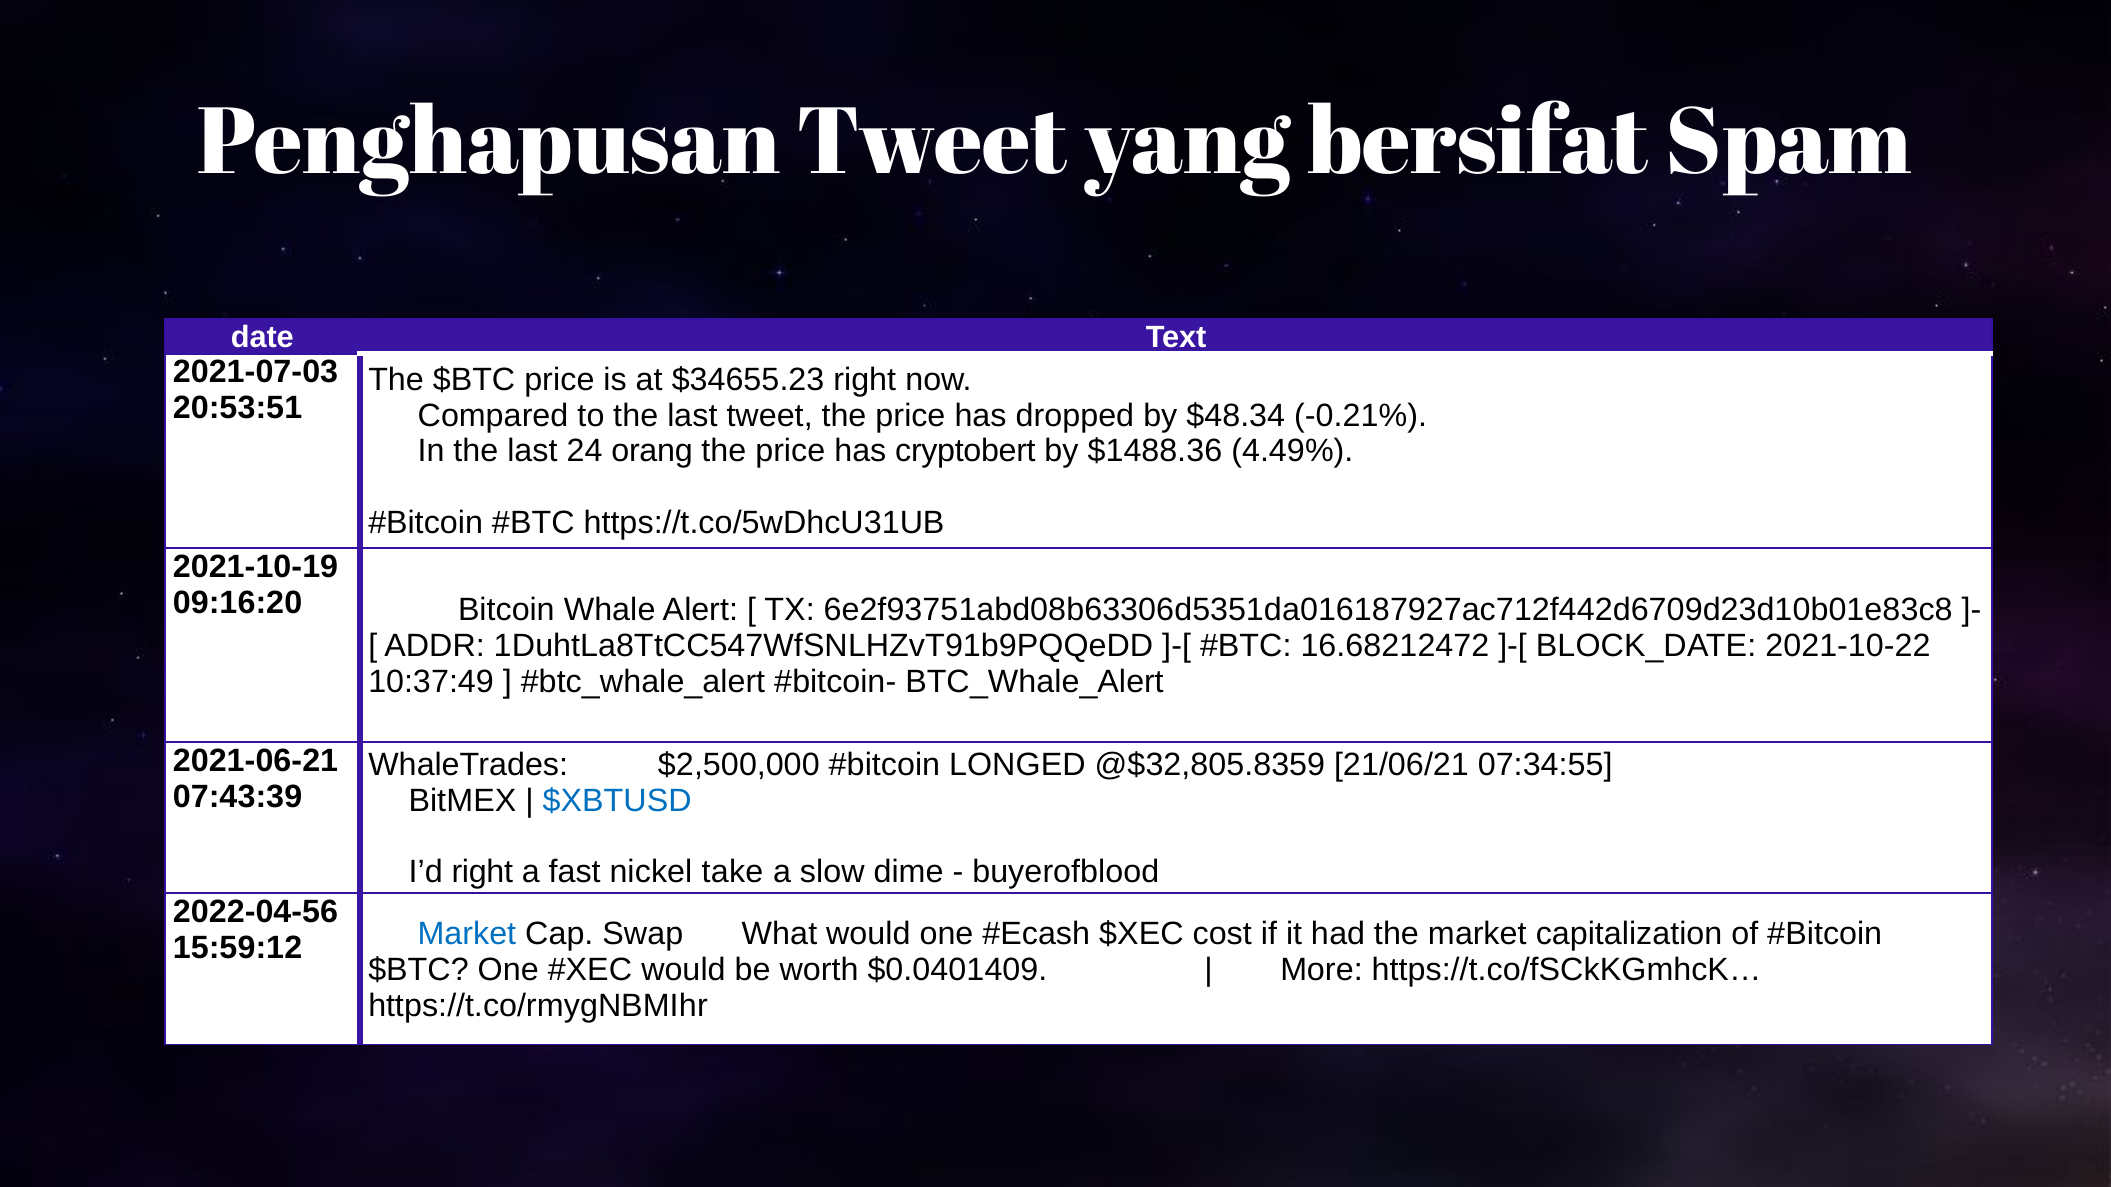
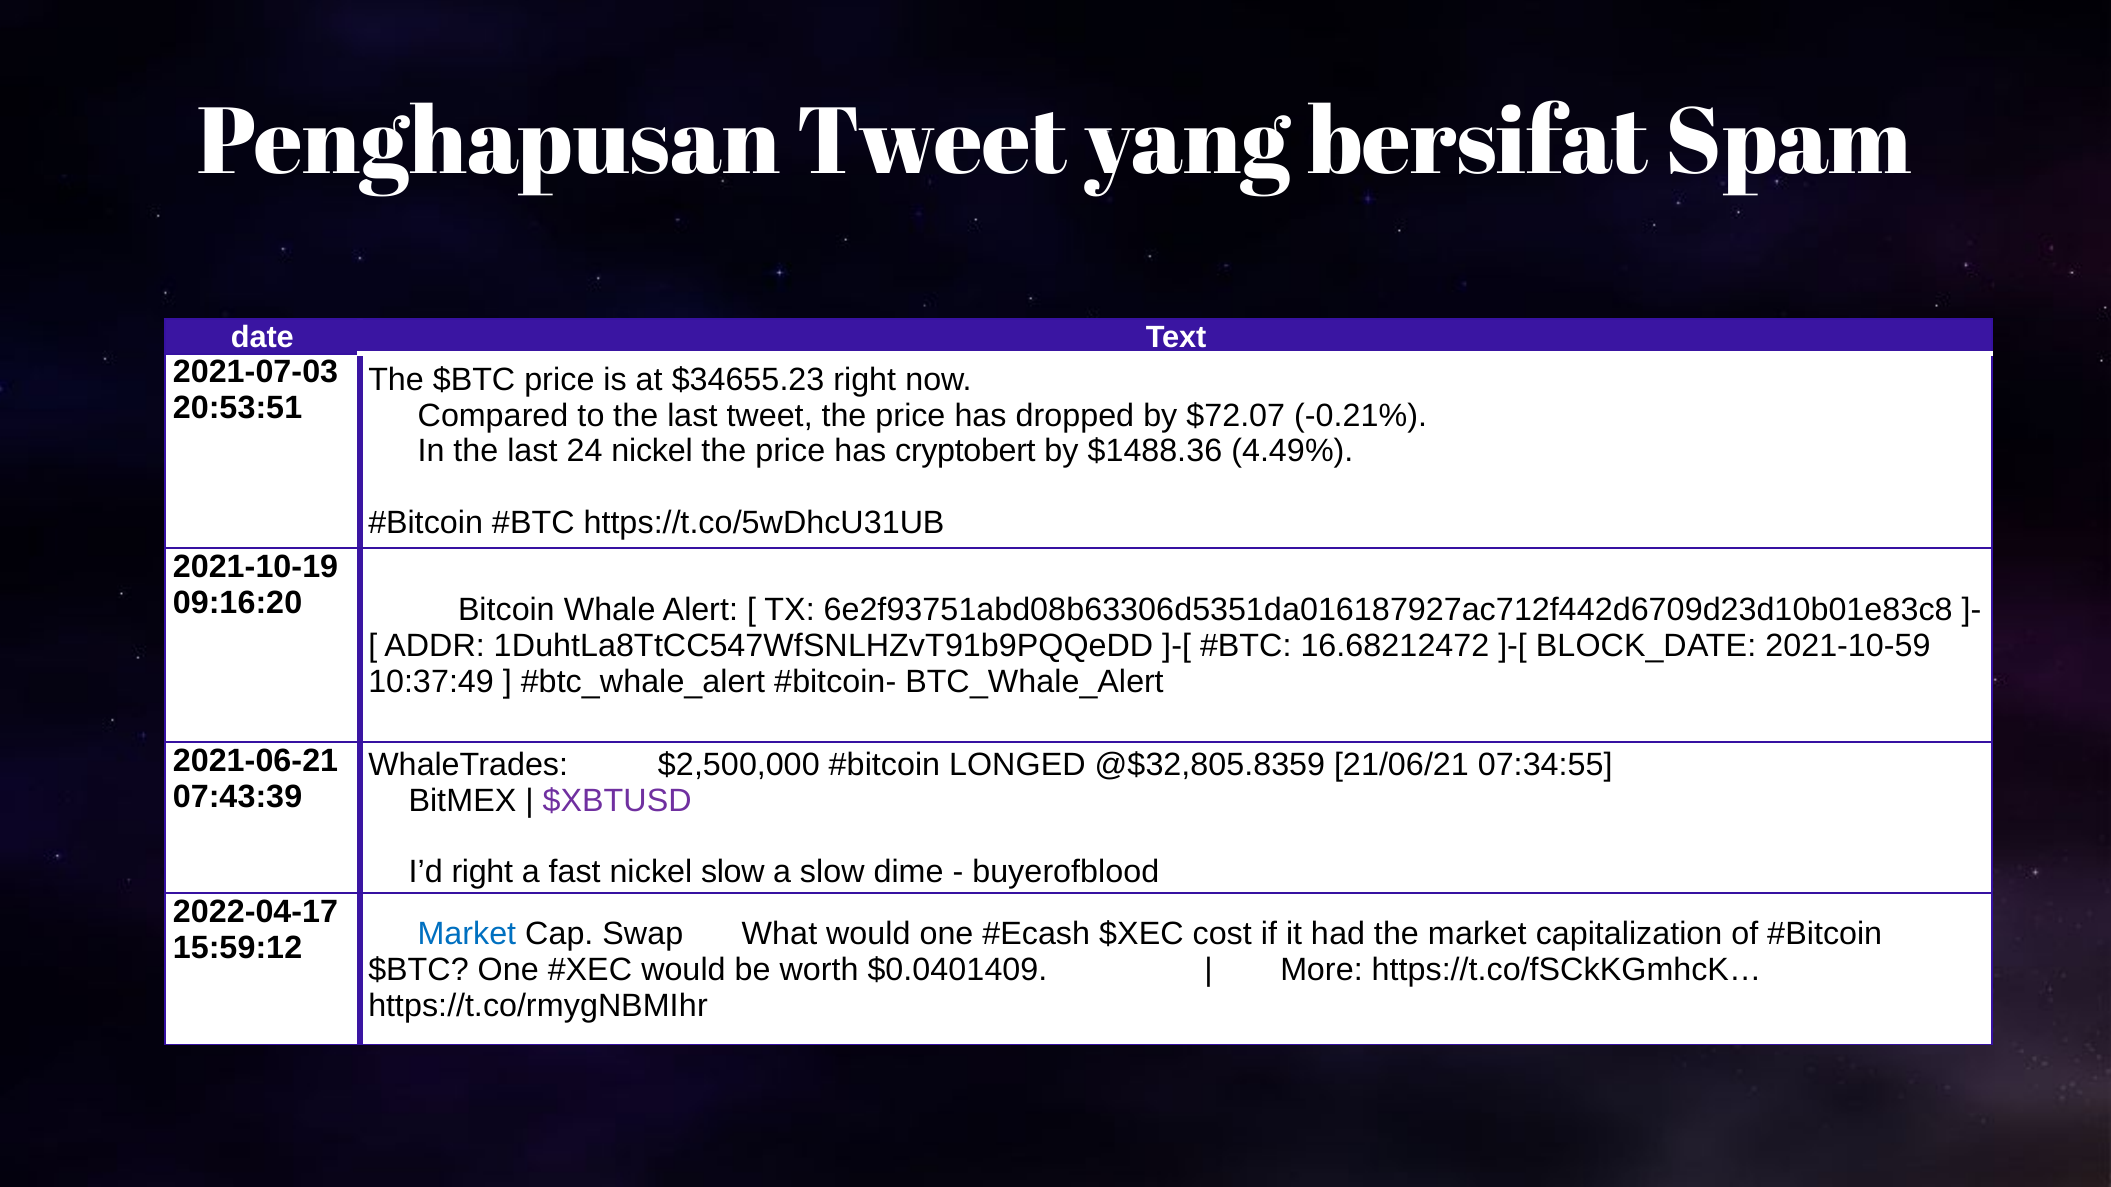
$48.34: $48.34 -> $72.07
24 orang: orang -> nickel
2021-10-22: 2021-10-22 -> 2021-10-59
$XBTUSD colour: blue -> purple
nickel take: take -> slow
2022-04-56: 2022-04-56 -> 2022-04-17
